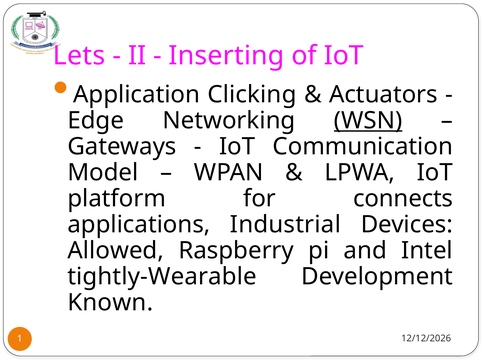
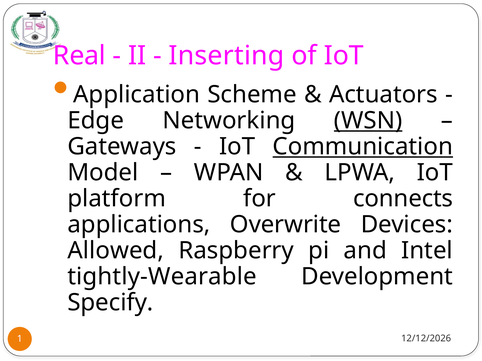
Lets: Lets -> Real
Clicking: Clicking -> Scheme
Communication underline: none -> present
Industrial: Industrial -> Overwrite
Known: Known -> Specify
